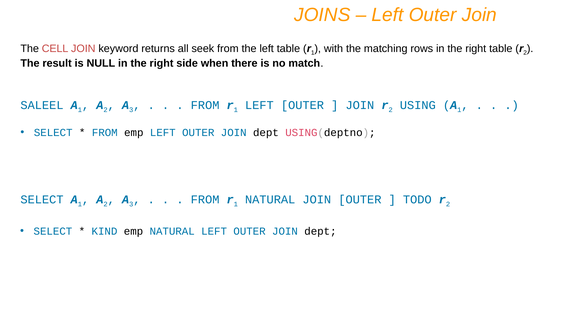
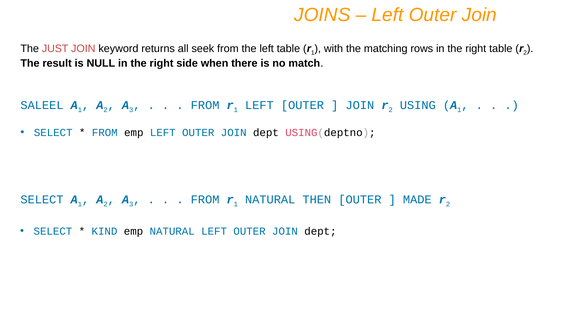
CELL: CELL -> JUST
NATURAL JOIN: JOIN -> THEN
TODO: TODO -> MADE
